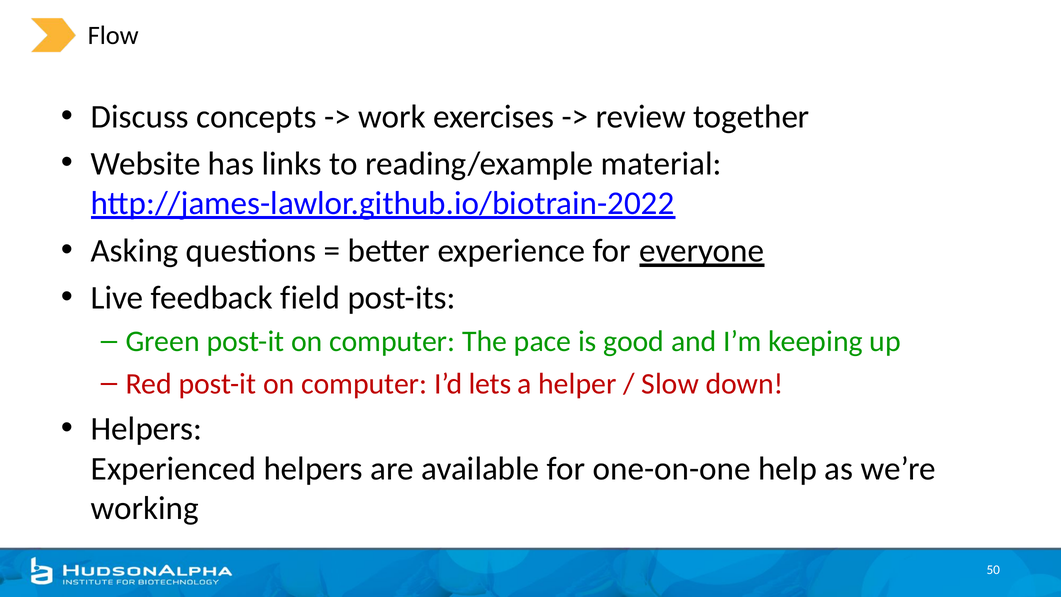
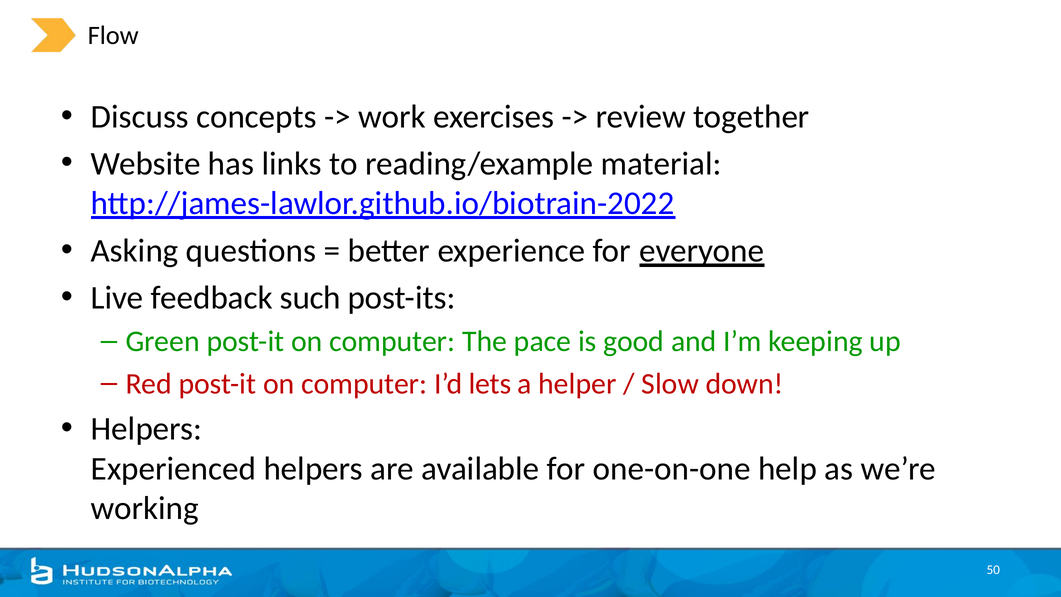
field: field -> such
